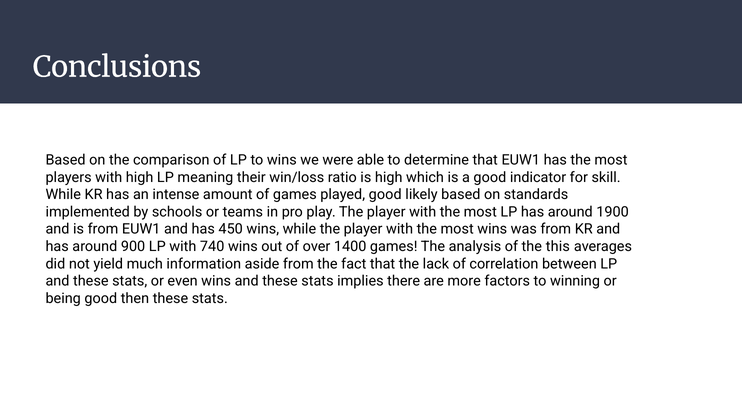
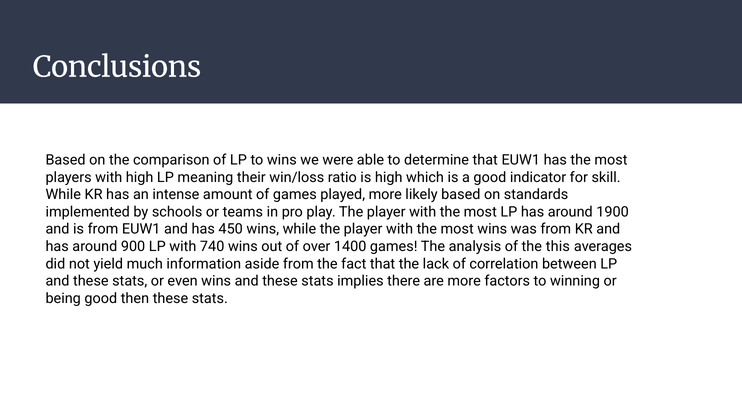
played good: good -> more
